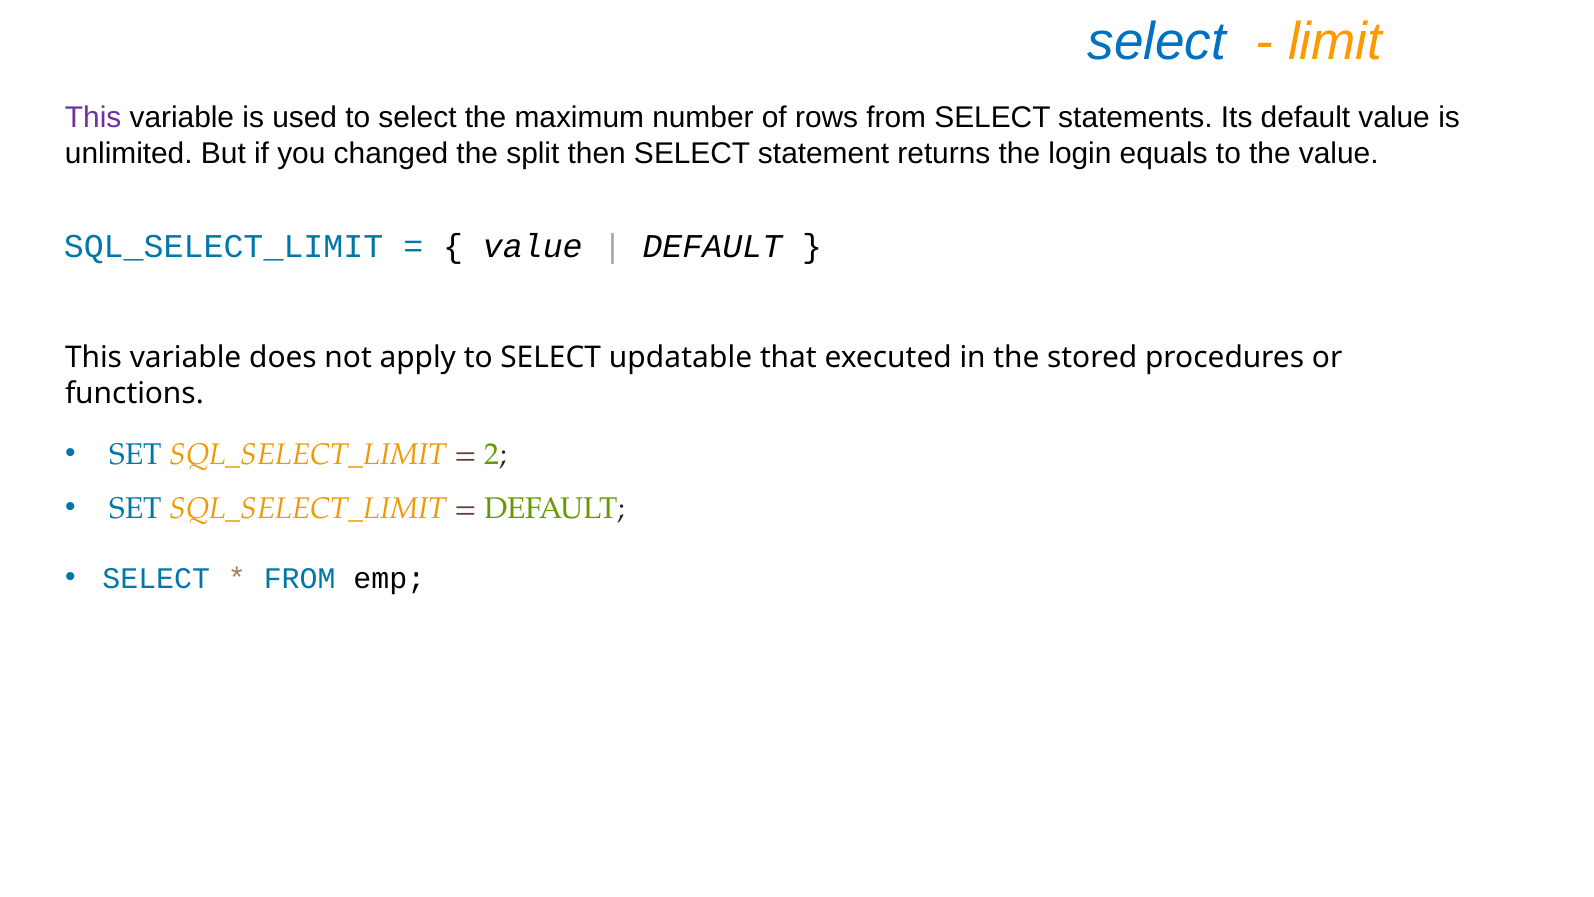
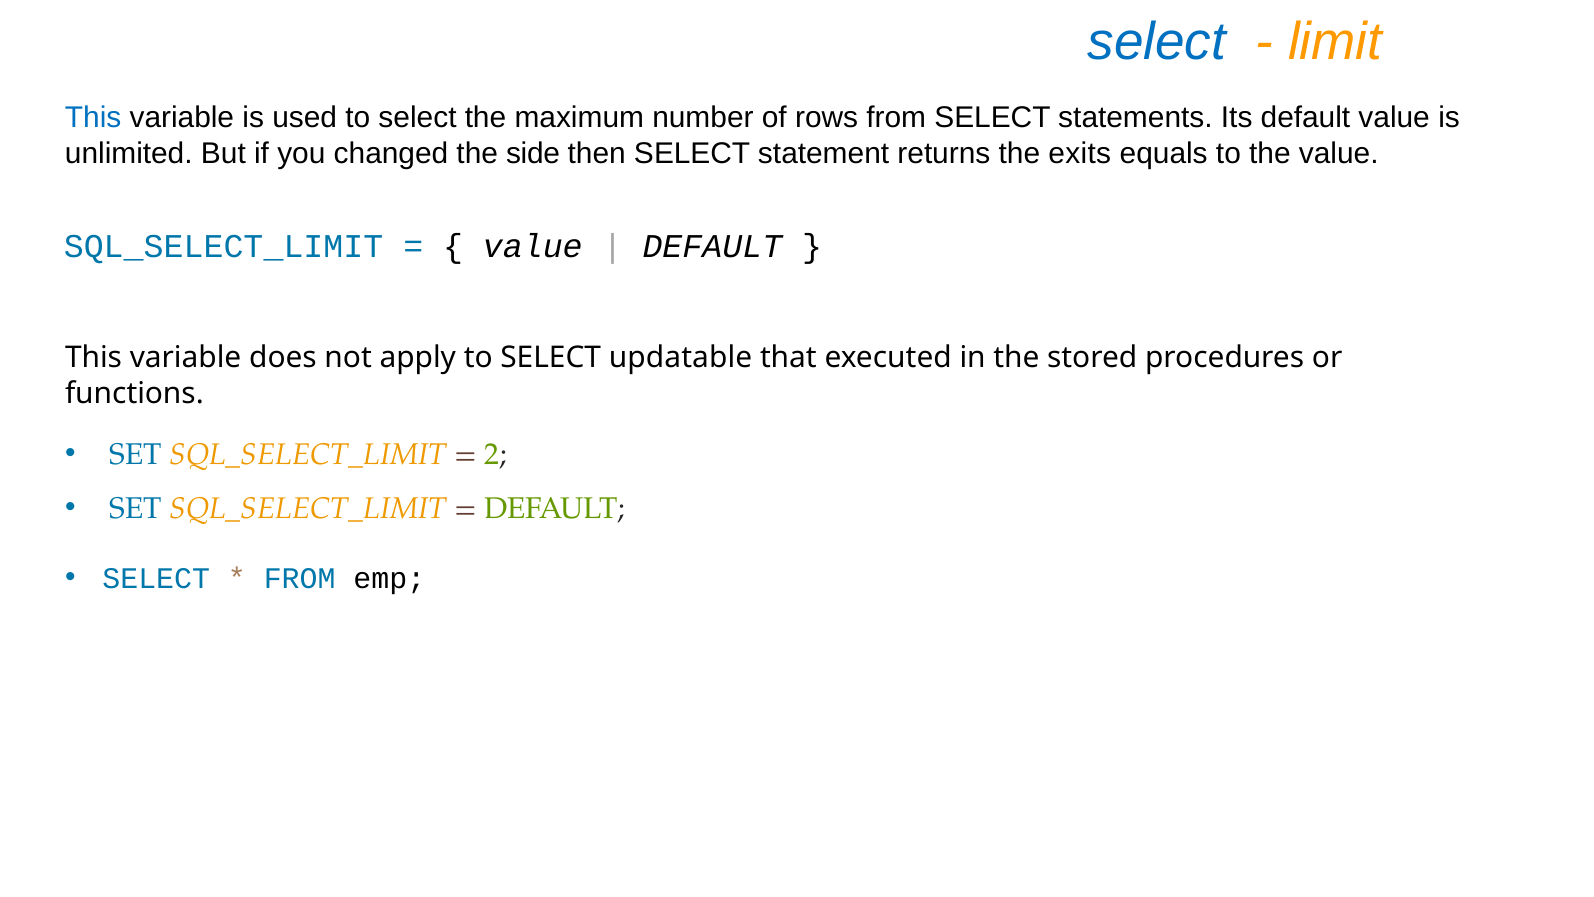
This at (93, 118) colour: purple -> blue
split: split -> side
login: login -> exits
